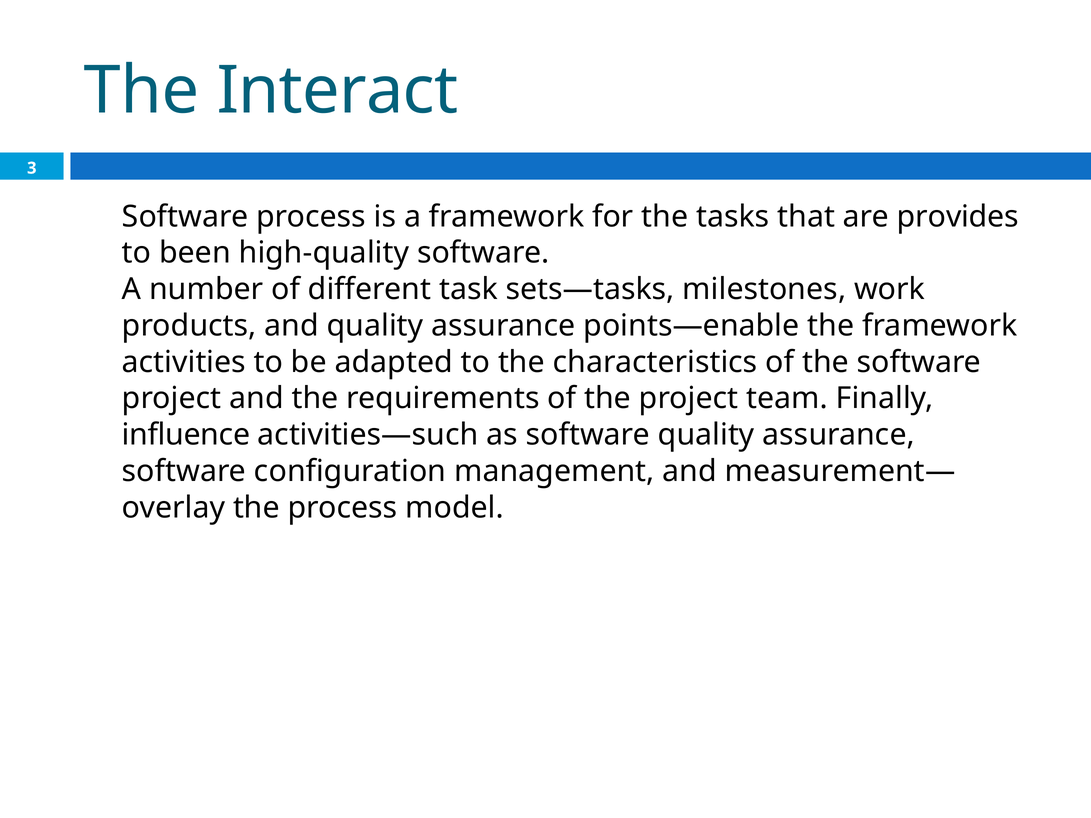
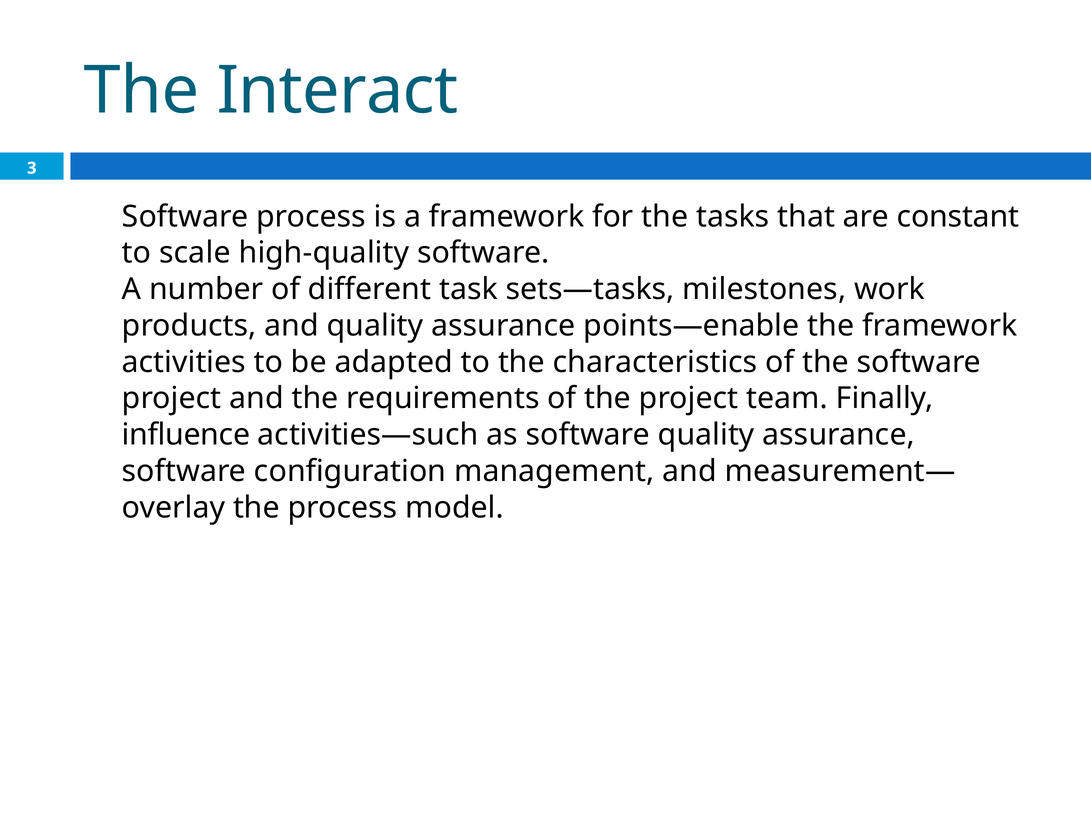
provides: provides -> constant
been: been -> scale
